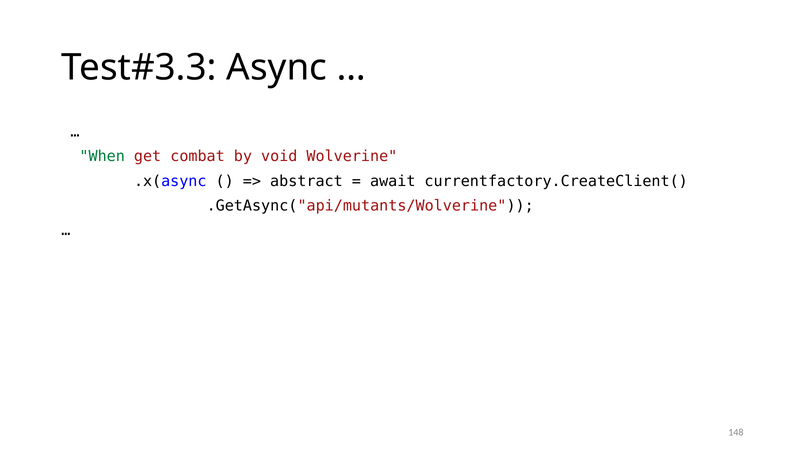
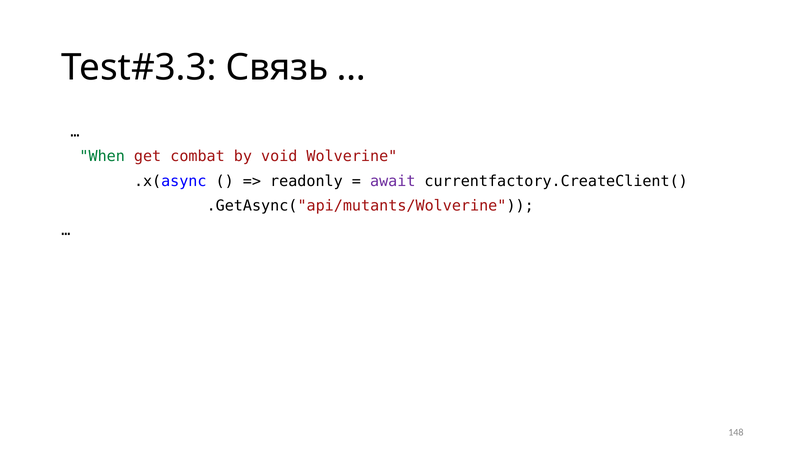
Async: Async -> Связь
abstract: abstract -> readonly
await colour: black -> purple
